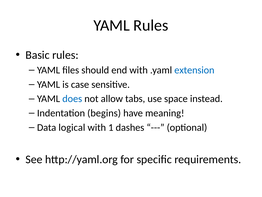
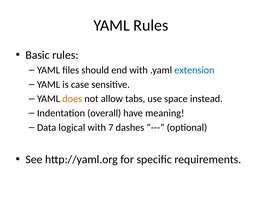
does colour: blue -> orange
begins: begins -> overall
1: 1 -> 7
